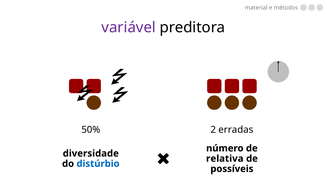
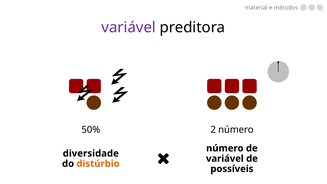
2 erradas: erradas -> número
relativa at (225, 159): relativa -> variável
distúrbio colour: blue -> orange
